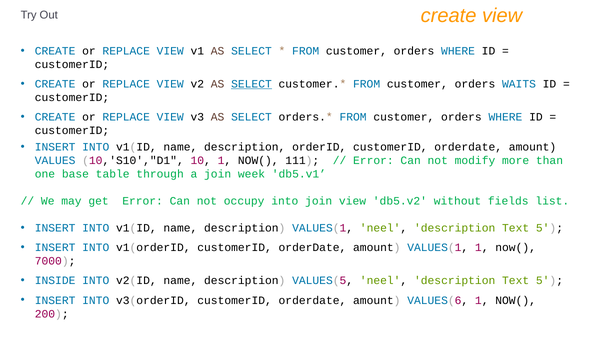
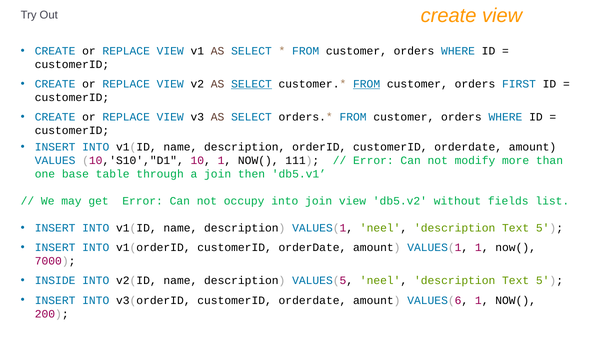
FROM at (367, 84) underline: none -> present
WAITS: WAITS -> FIRST
week: week -> then
